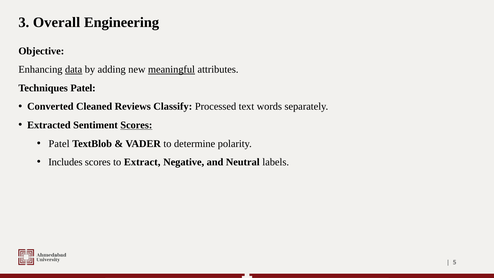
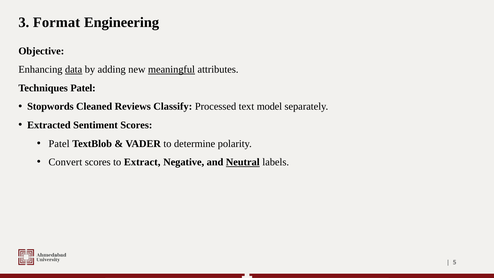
Overall: Overall -> Format
Converted: Converted -> Stopwords
words: words -> model
Scores at (136, 125) underline: present -> none
Includes: Includes -> Convert
Neutral underline: none -> present
